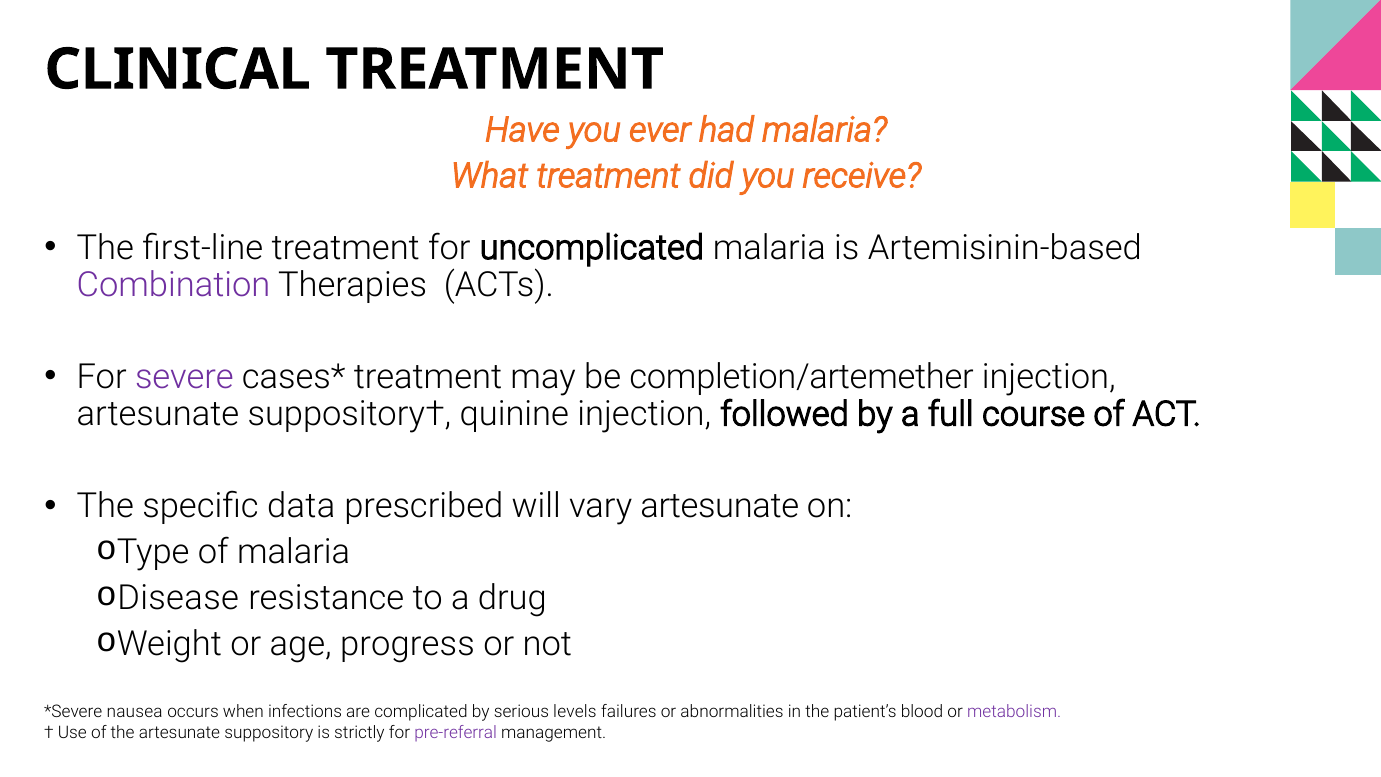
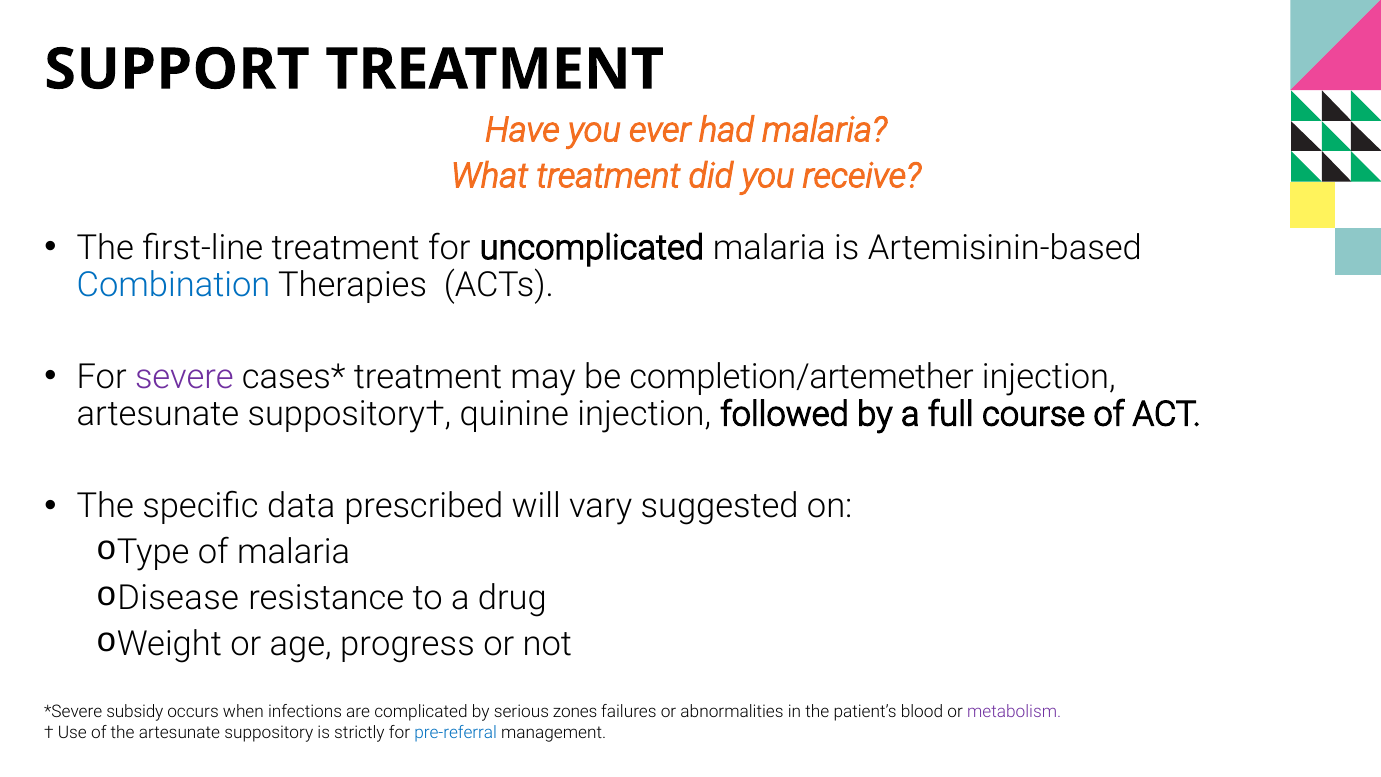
CLINICAL: CLINICAL -> SUPPORT
Combination colour: purple -> blue
vary artesunate: artesunate -> suggested
nausea: nausea -> subsidy
levels: levels -> zones
pre-referral colour: purple -> blue
